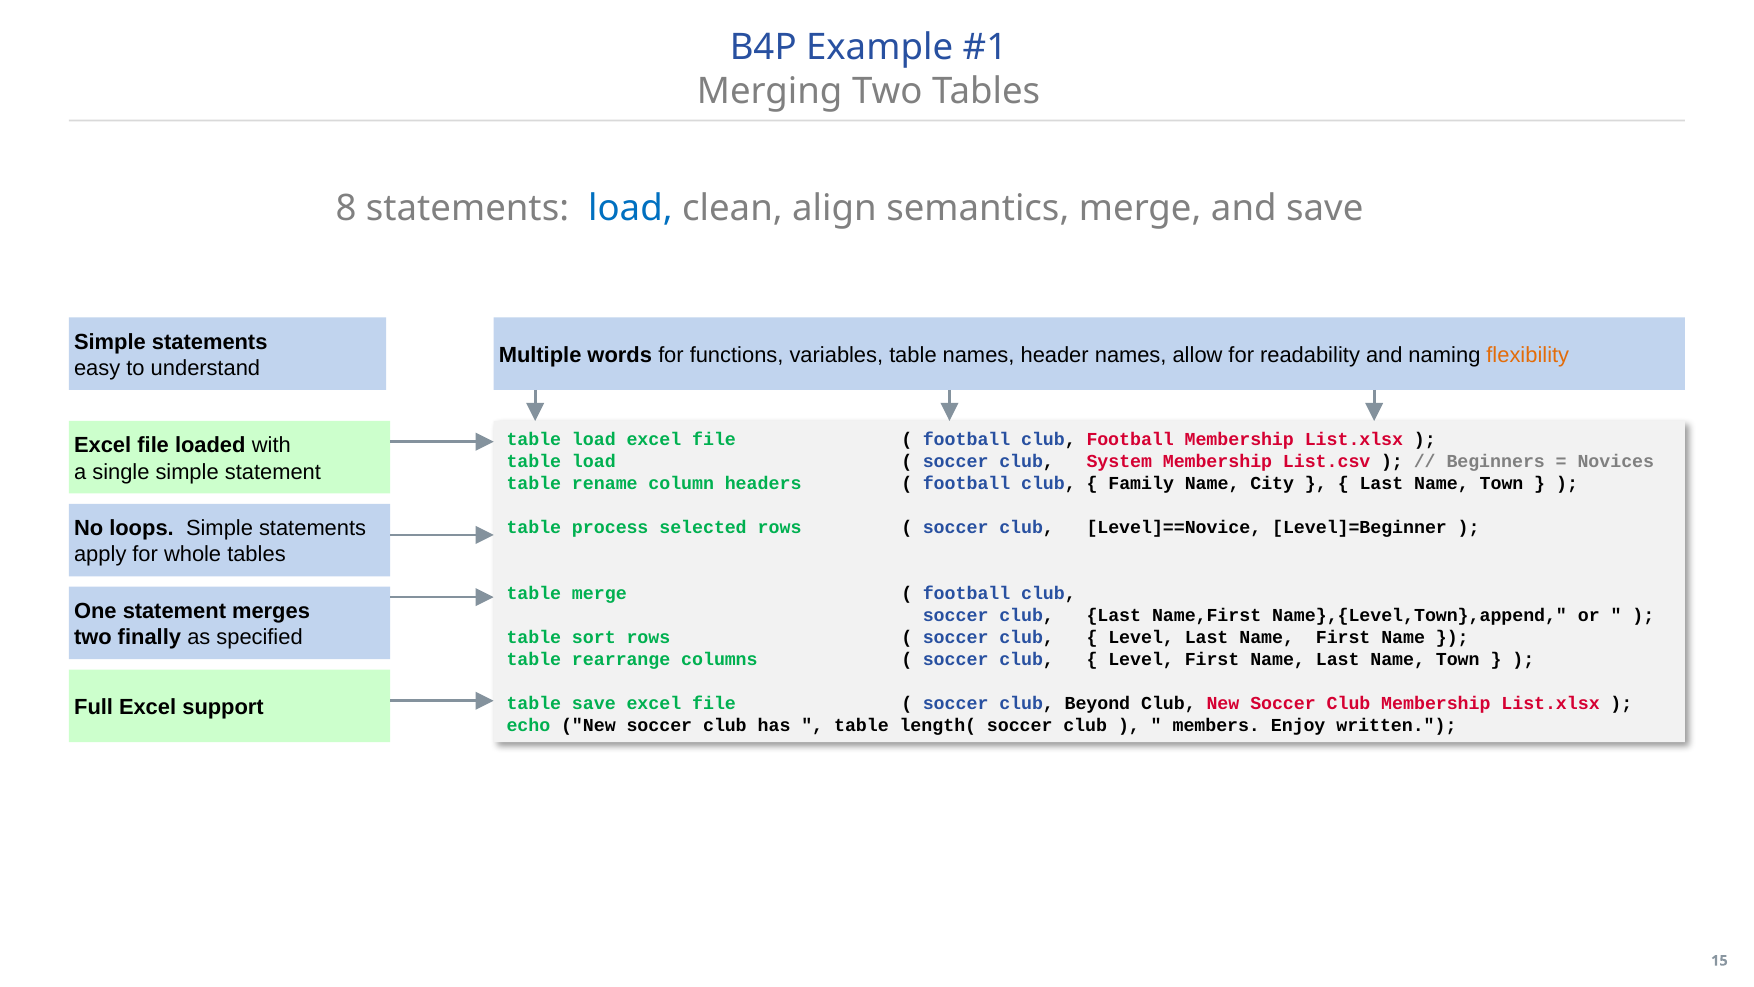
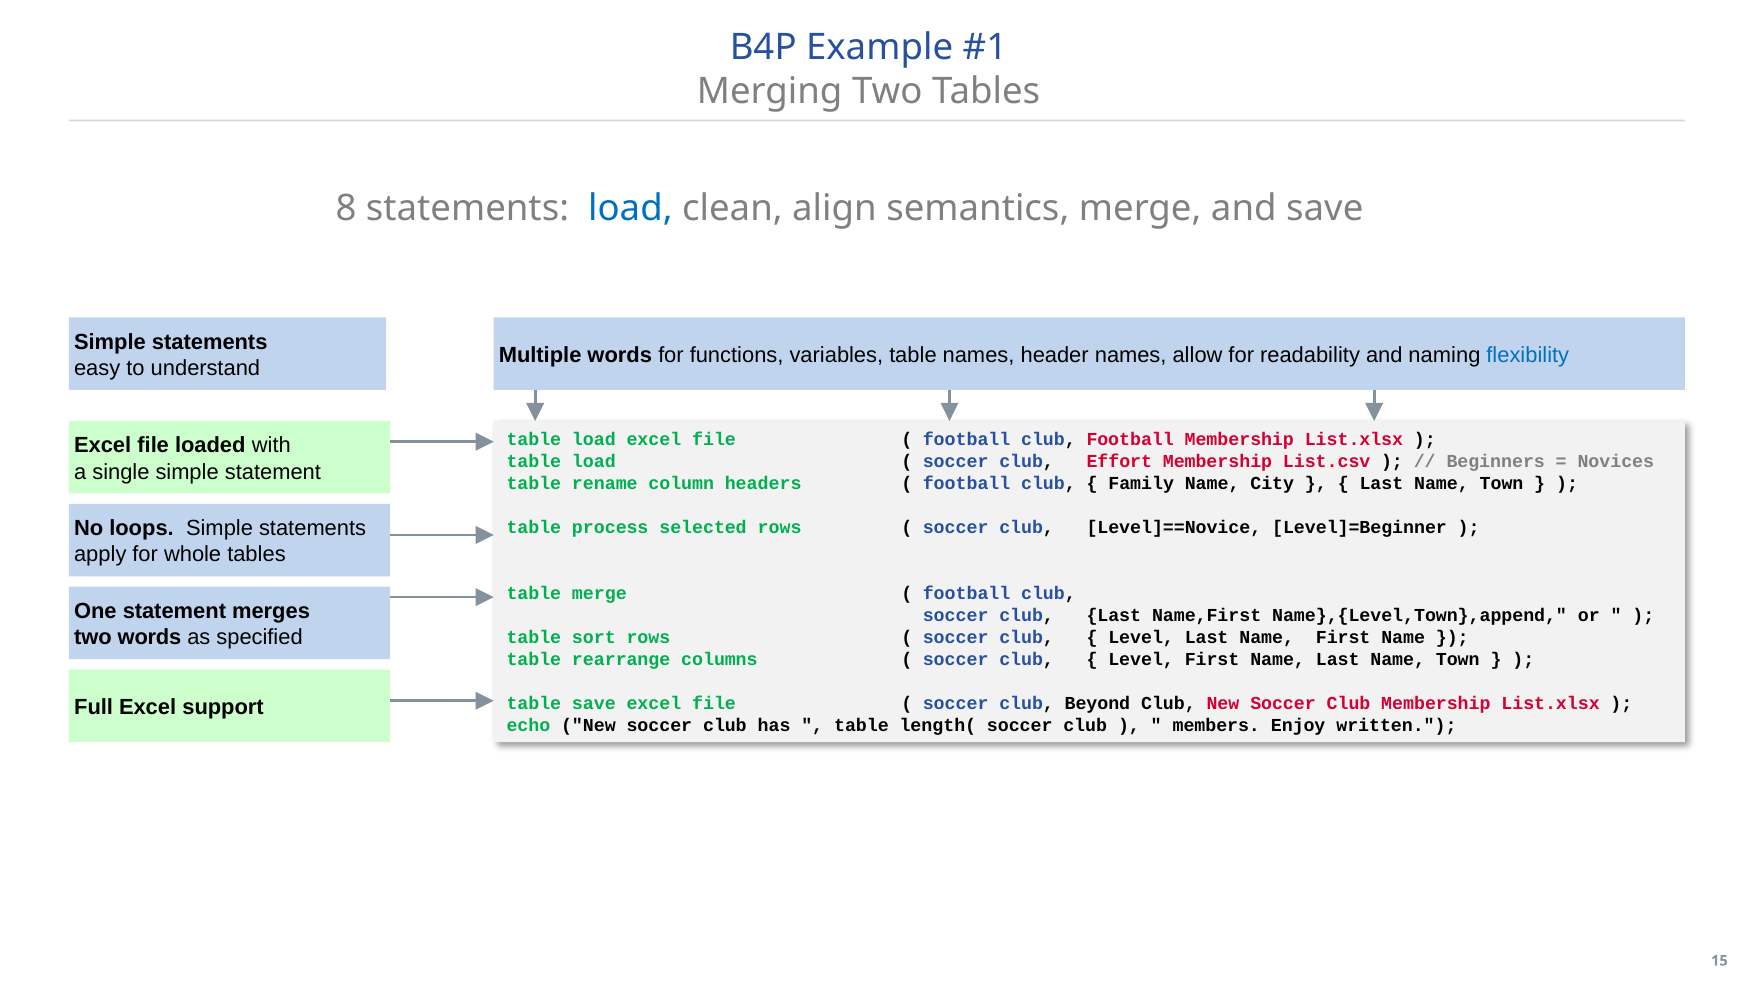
flexibility colour: orange -> blue
System: System -> Effort
two finally: finally -> words
